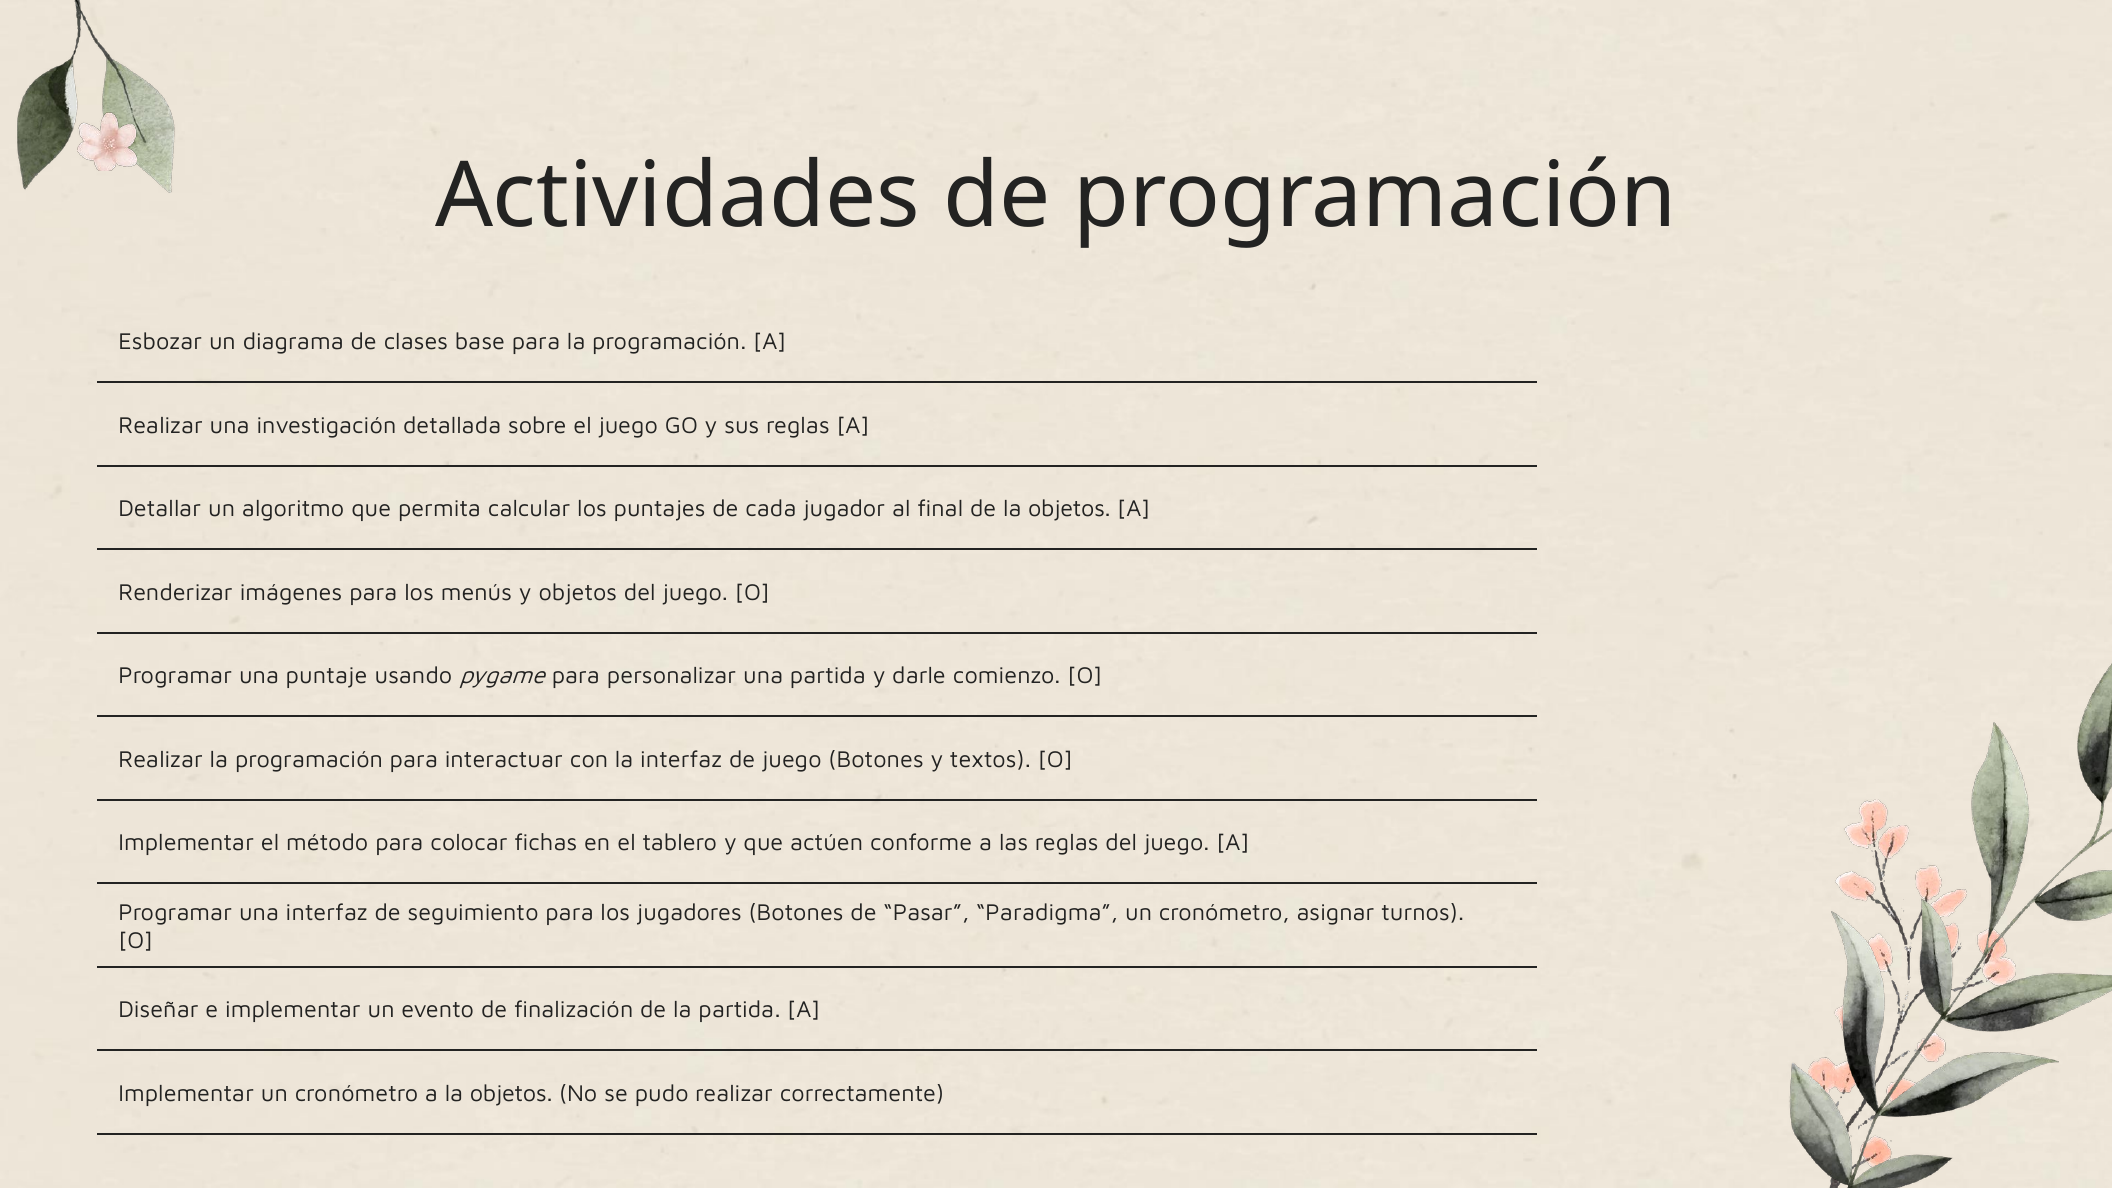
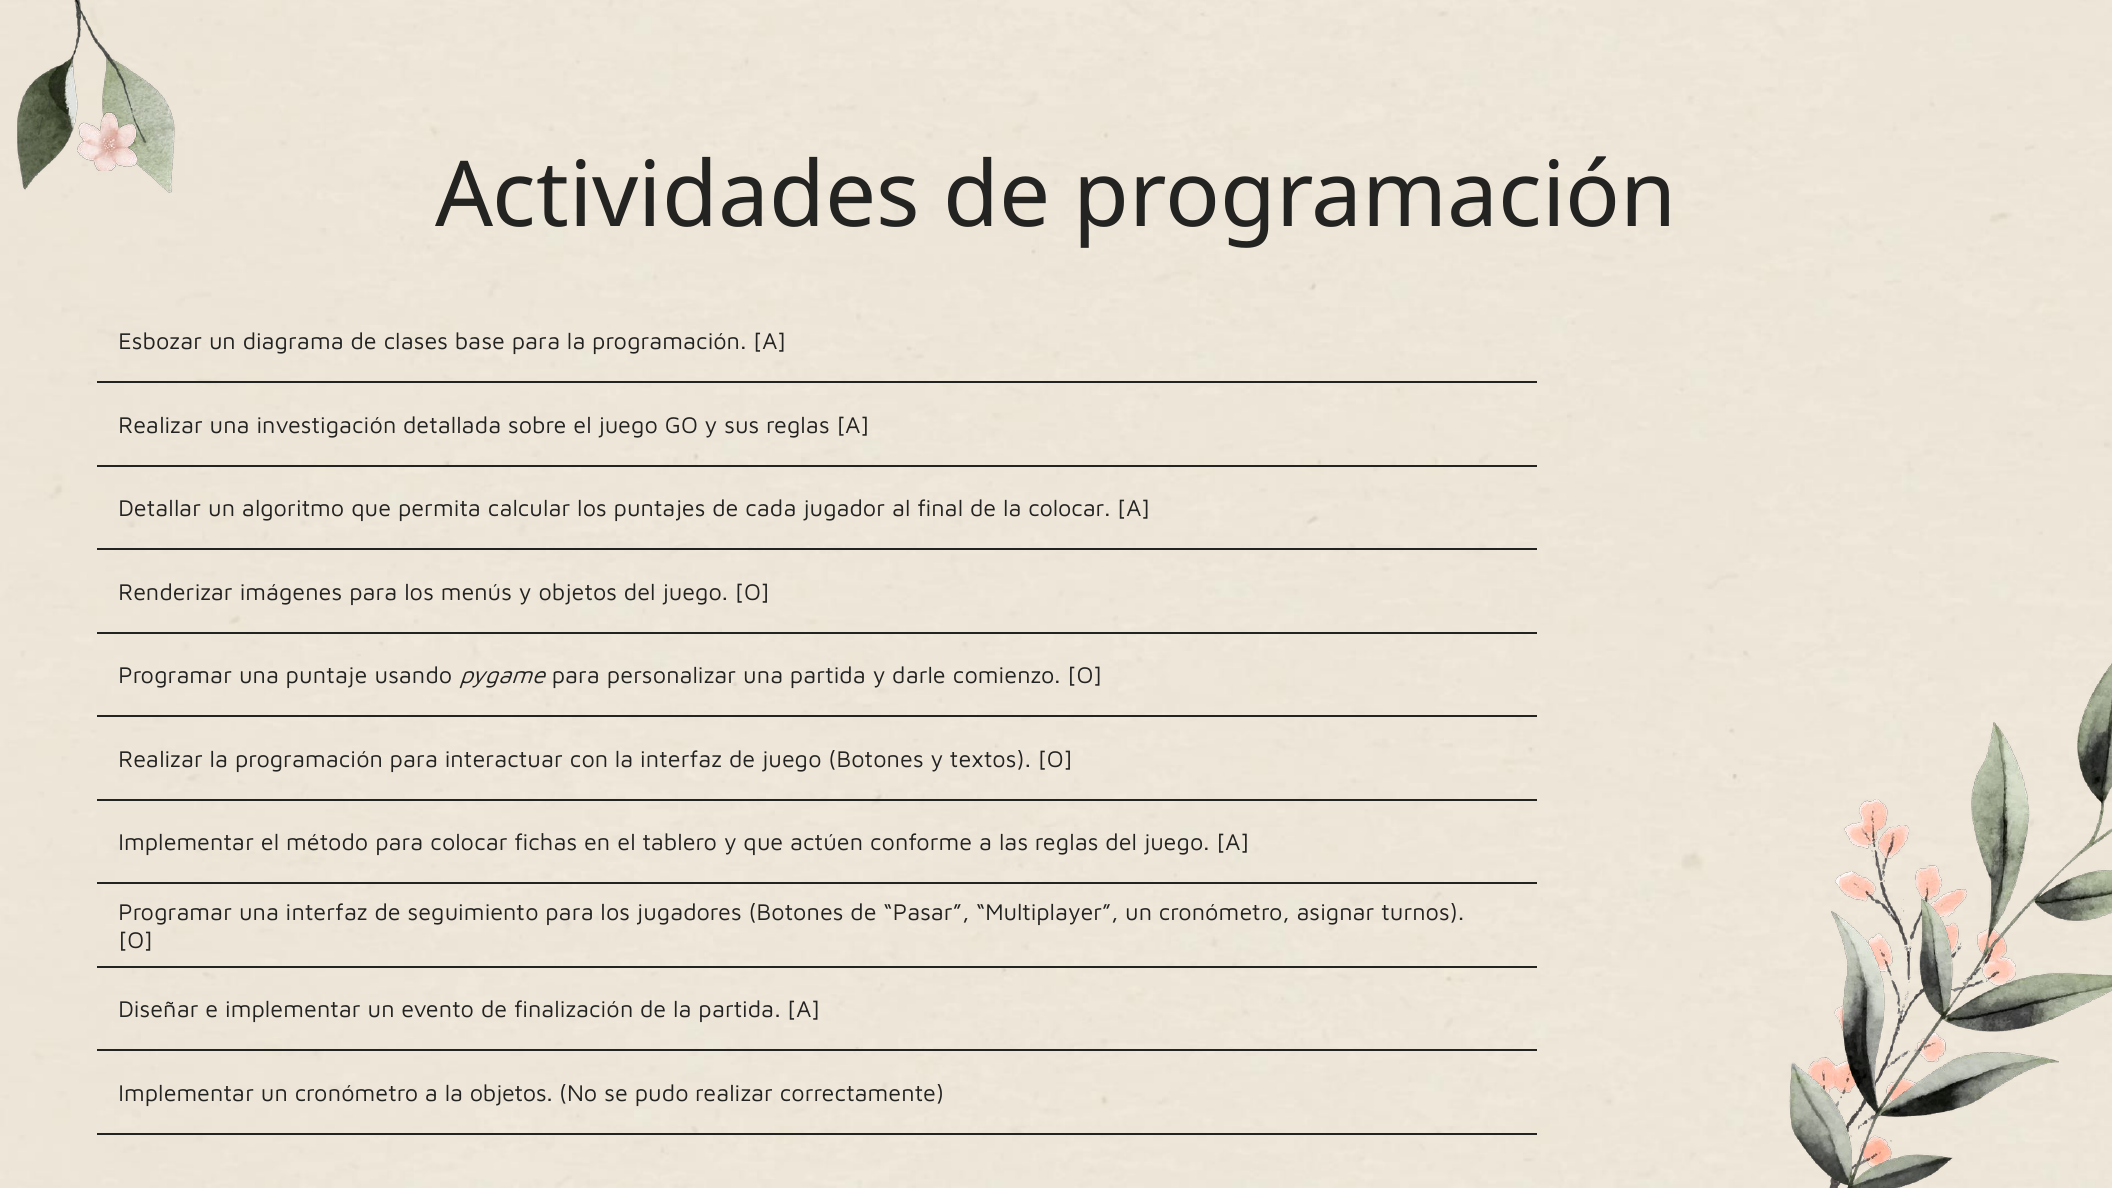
de la objetos: objetos -> colocar
Paradigma: Paradigma -> Multiplayer
